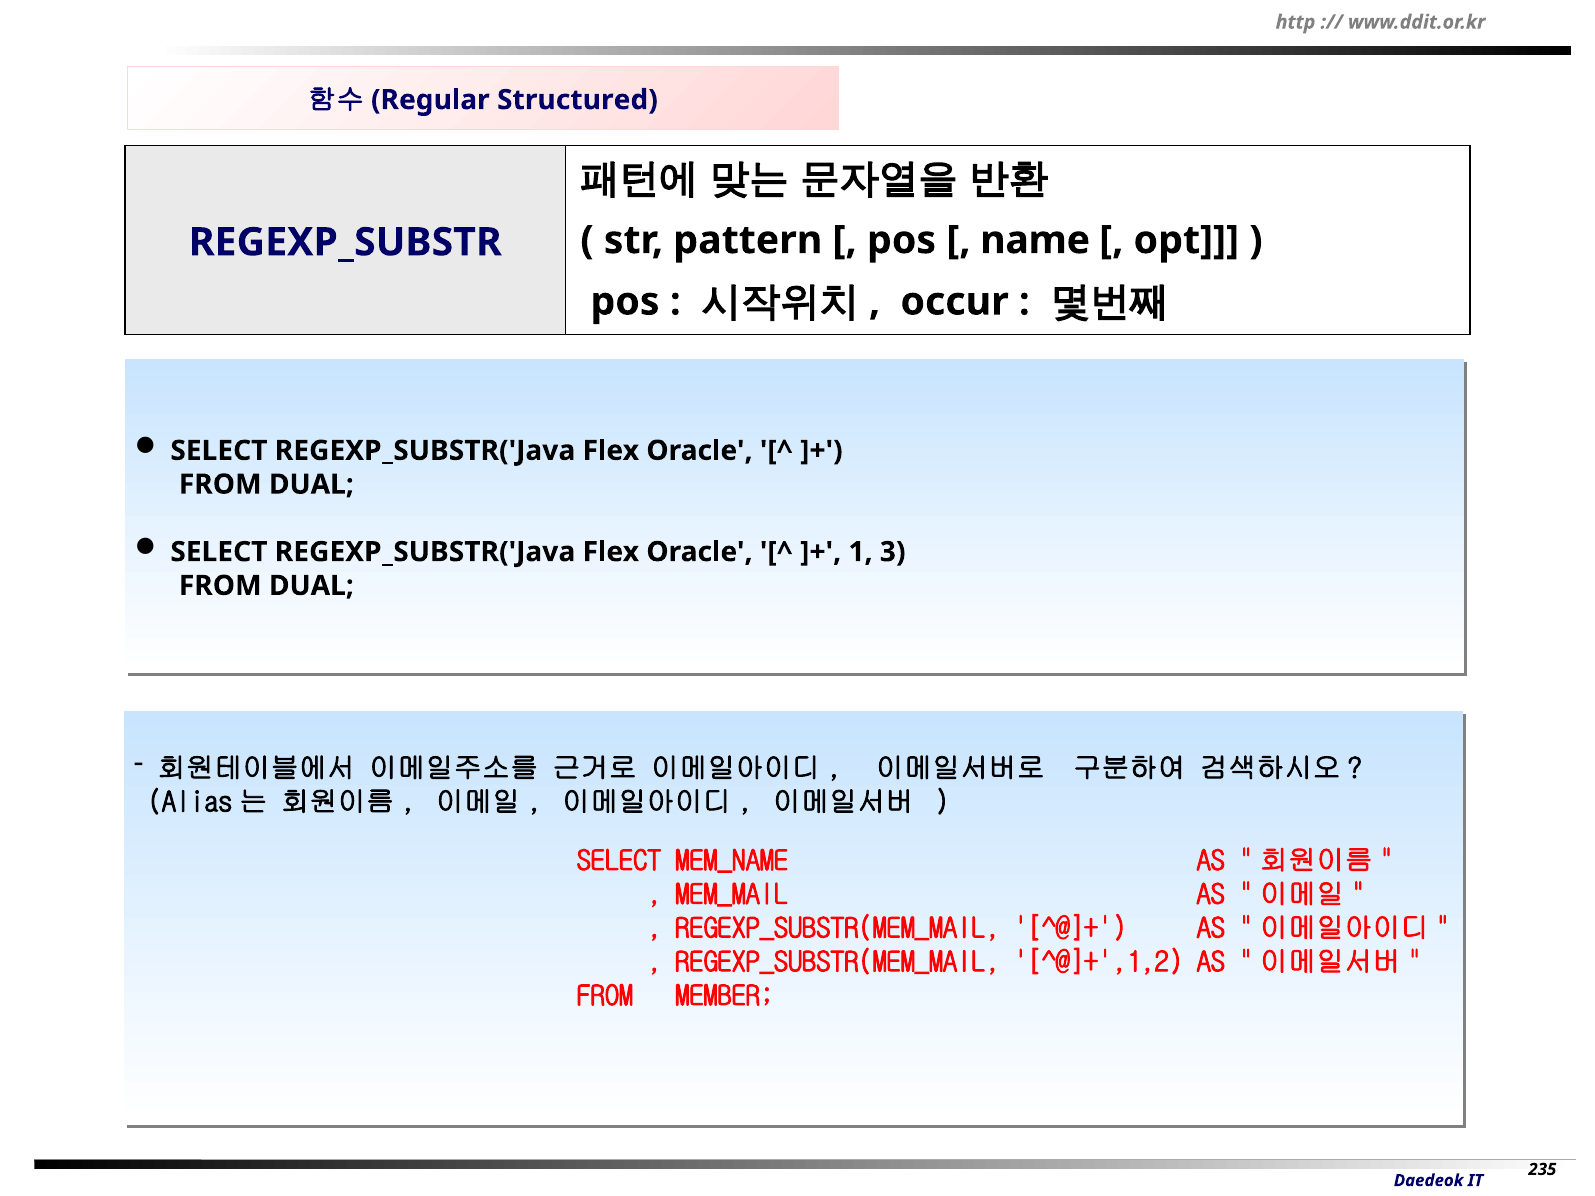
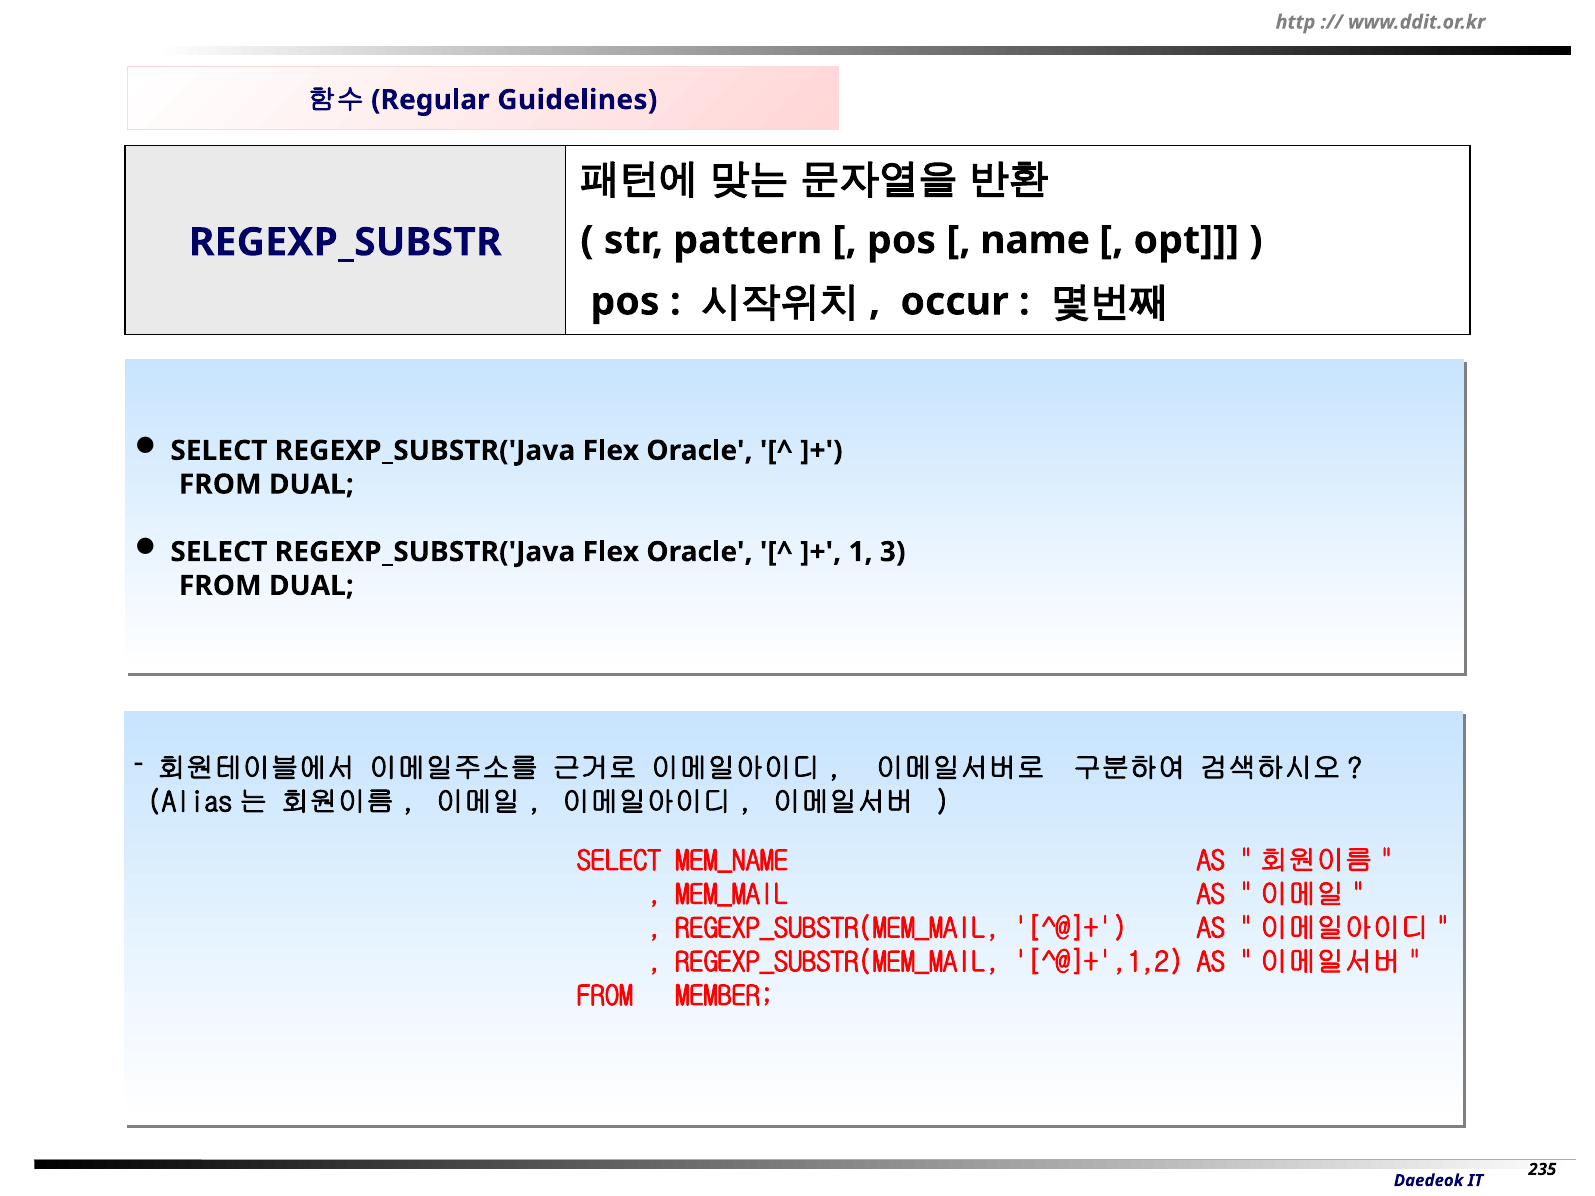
Structured: Structured -> Guidelines
